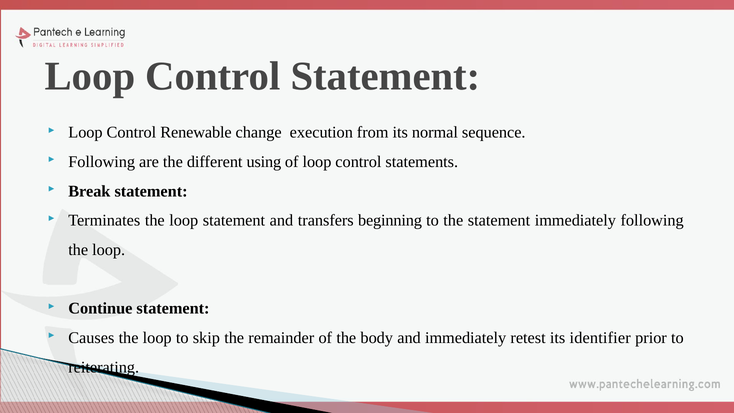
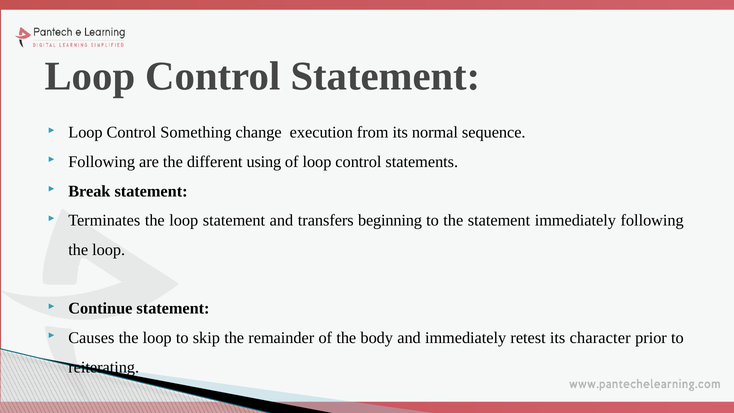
Renewable: Renewable -> Something
identifier: identifier -> character
